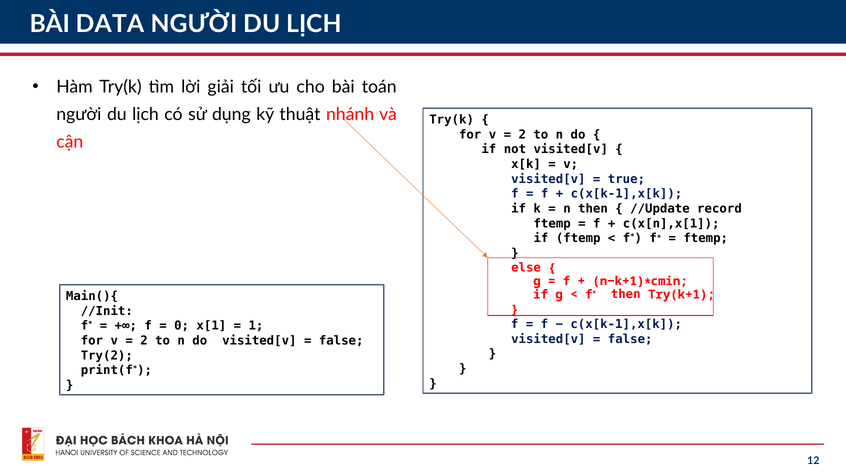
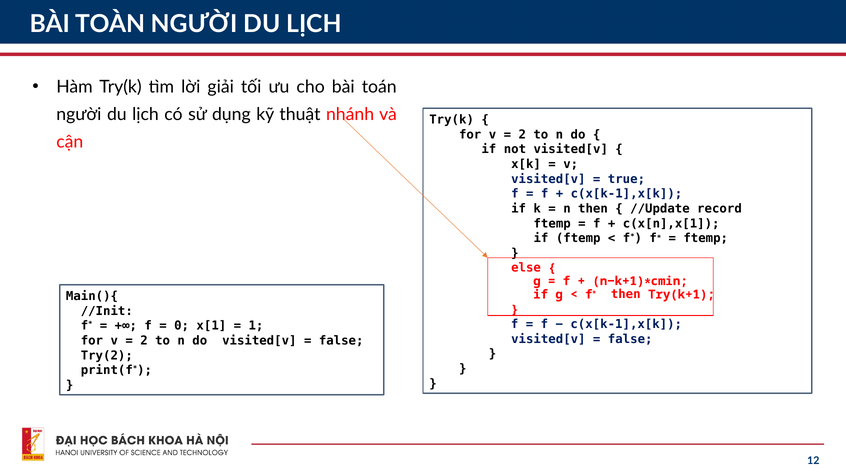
DATA: DATA -> TOÀN
